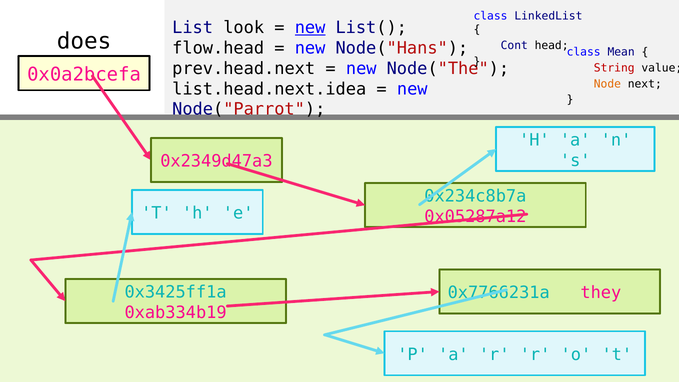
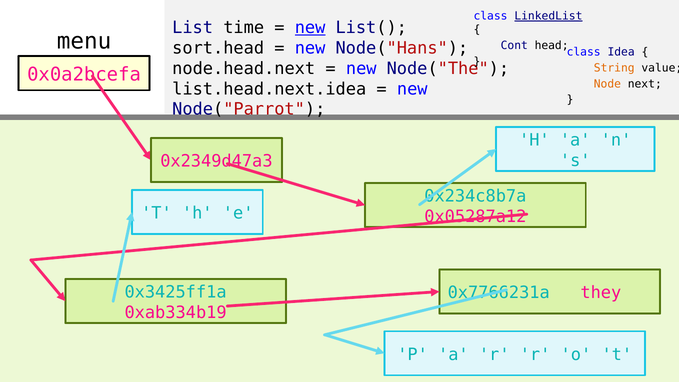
LinkedList underline: none -> present
look: look -> time
does: does -> menu
flow.head: flow.head -> sort.head
Mean: Mean -> Idea
prev.head.next: prev.head.next -> node.head.next
String colour: red -> orange
